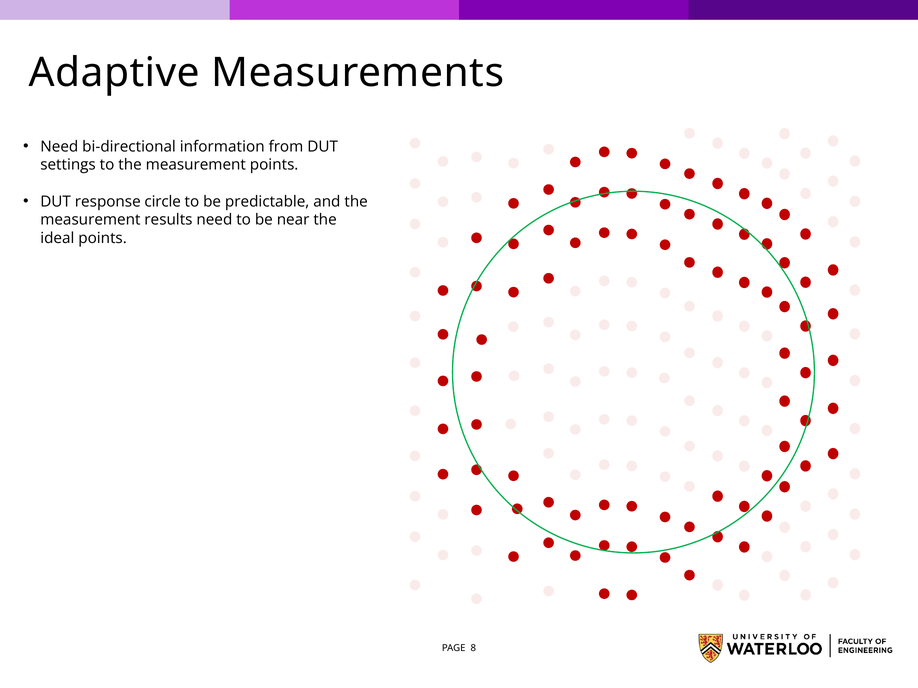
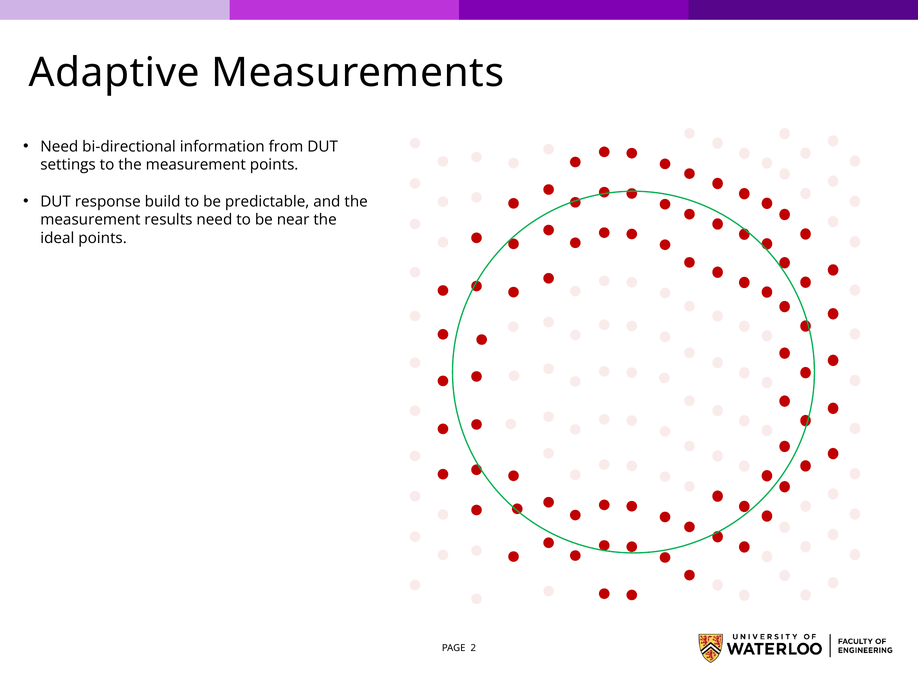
circle: circle -> build
8: 8 -> 2
